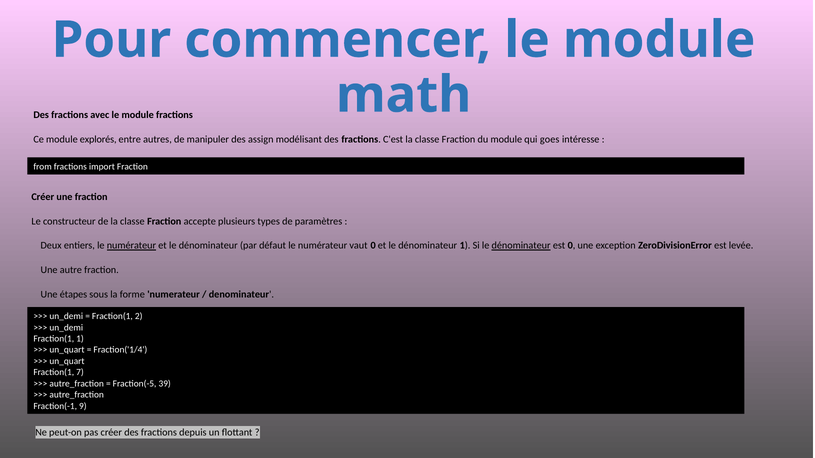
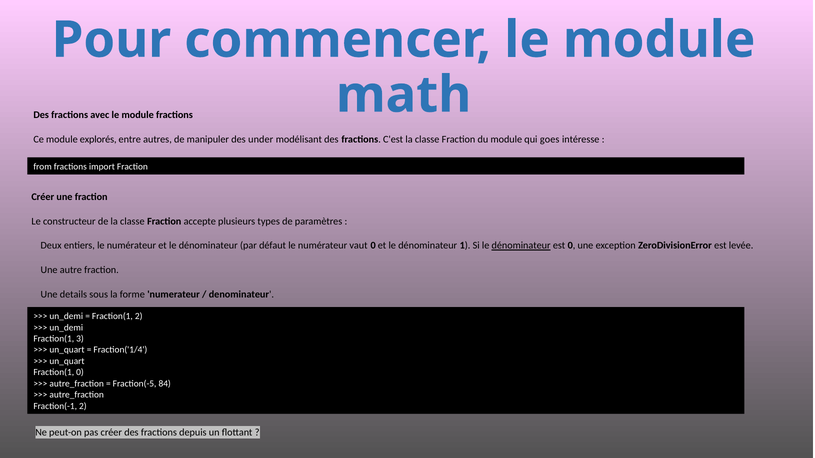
assign: assign -> under
numérateur at (131, 246) underline: present -> none
étapes: étapes -> details
Fraction(1 1: 1 -> 3
Fraction(1 7: 7 -> 0
39: 39 -> 84
Fraction(-1 9: 9 -> 2
